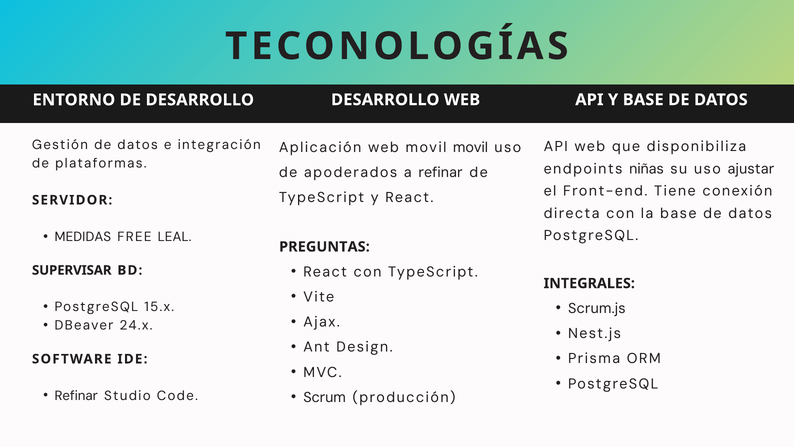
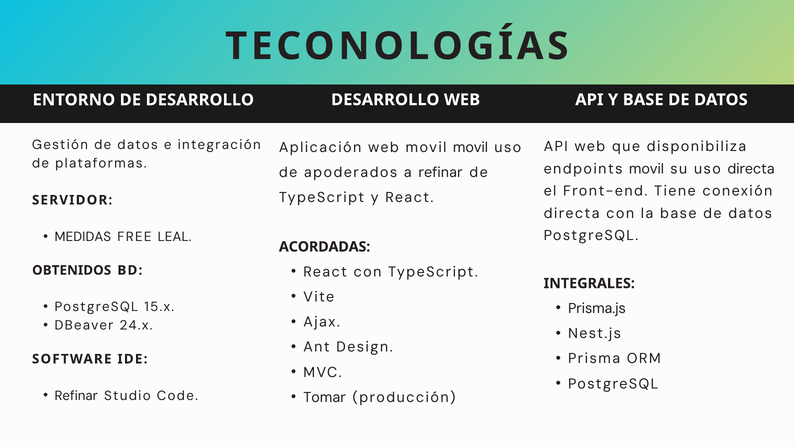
endpoints niñas: niñas -> movil
uso ajustar: ajustar -> directa
PREGUNTAS: PREGUNTAS -> ACORDADAS
SUPERVISAR: SUPERVISAR -> OBTENIDOS
Scrum.js: Scrum.js -> Prisma.js
Scrum: Scrum -> Tomar
